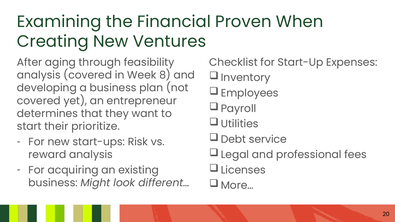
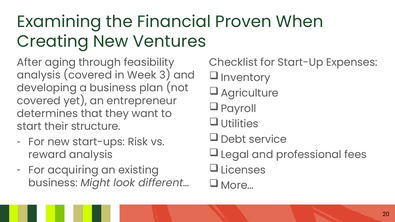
8: 8 -> 3
Employees: Employees -> Agriculture
prioritize: prioritize -> structure
